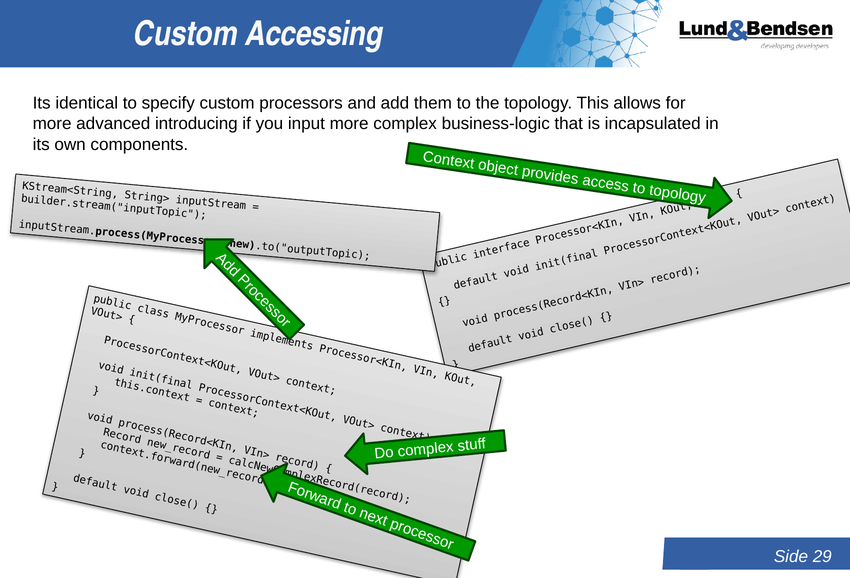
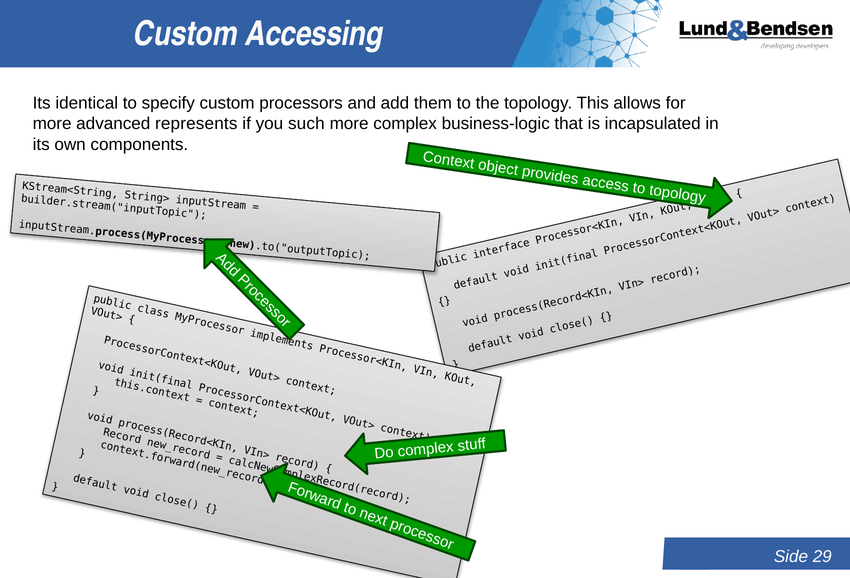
introducing: introducing -> represents
input: input -> such
